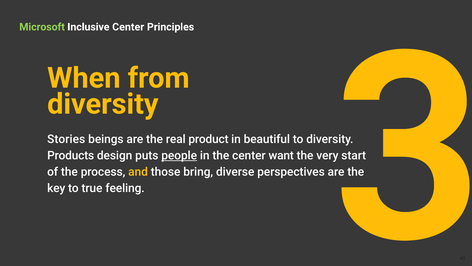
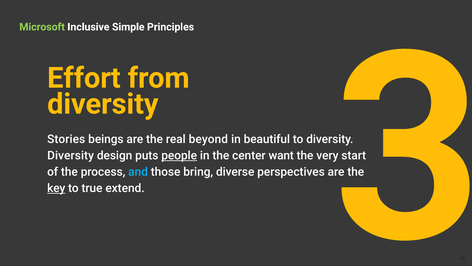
Inclusive Center: Center -> Simple
When: When -> Effort
product: product -> beyond
Products at (71, 155): Products -> Diversity
and colour: yellow -> light blue
key underline: none -> present
feeling: feeling -> extend
